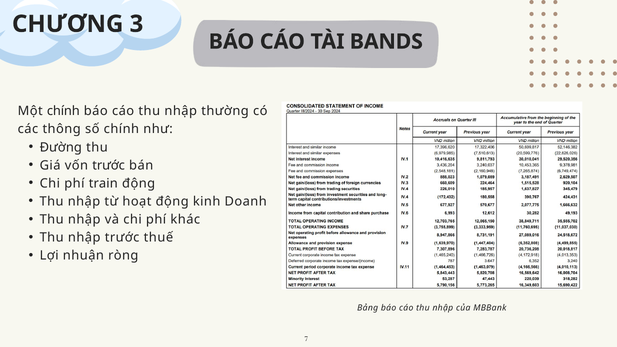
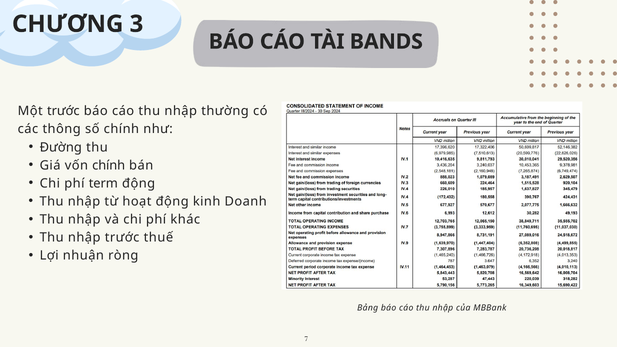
Một chính: chính -> trước
vốn trước: trước -> chính
train: train -> term
